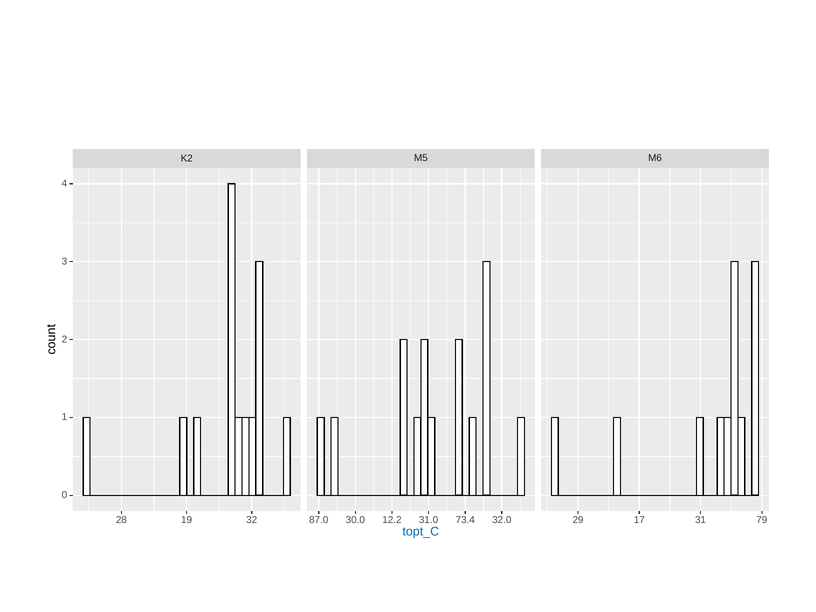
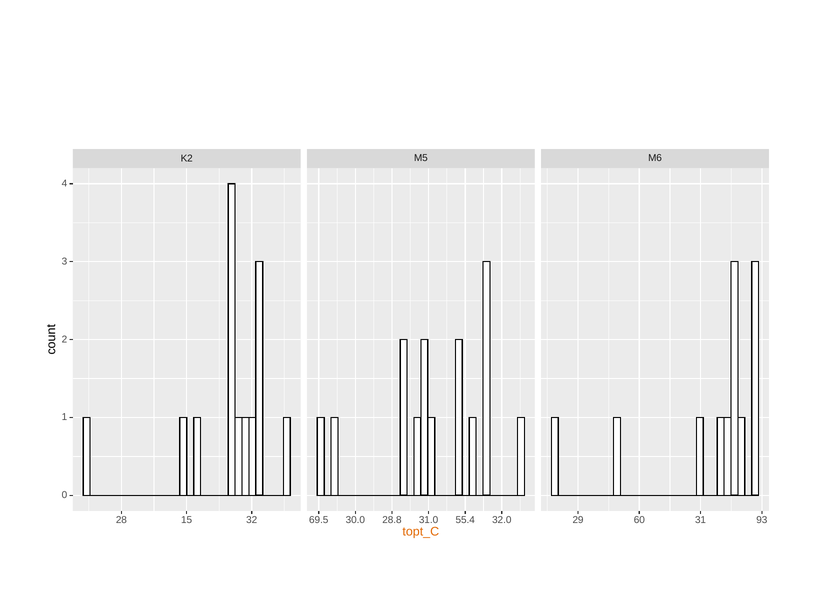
19: 19 -> 15
87.0: 87.0 -> 69.5
12.2: 12.2 -> 28.8
73.4: 73.4 -> 55.4
17: 17 -> 60
79: 79 -> 93
topt_C colour: blue -> orange
